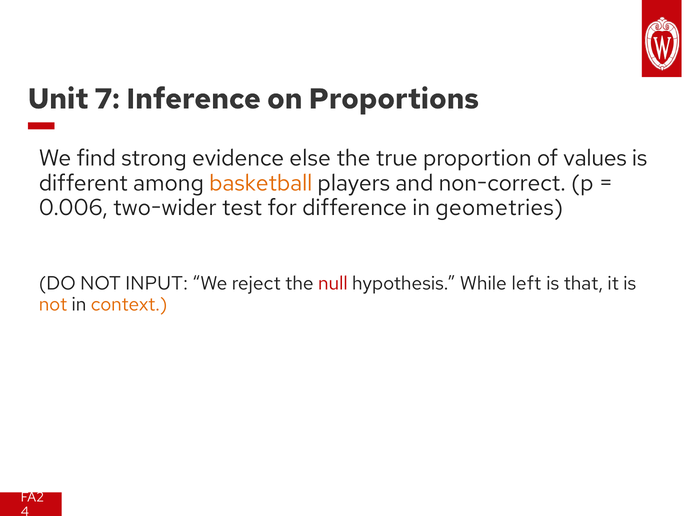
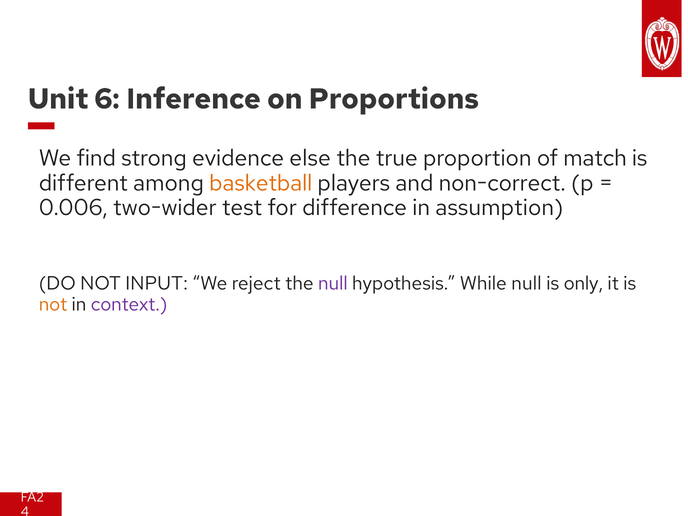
7: 7 -> 6
values: values -> match
geometries: geometries -> assumption
null at (333, 284) colour: red -> purple
While left: left -> null
that: that -> only
context colour: orange -> purple
